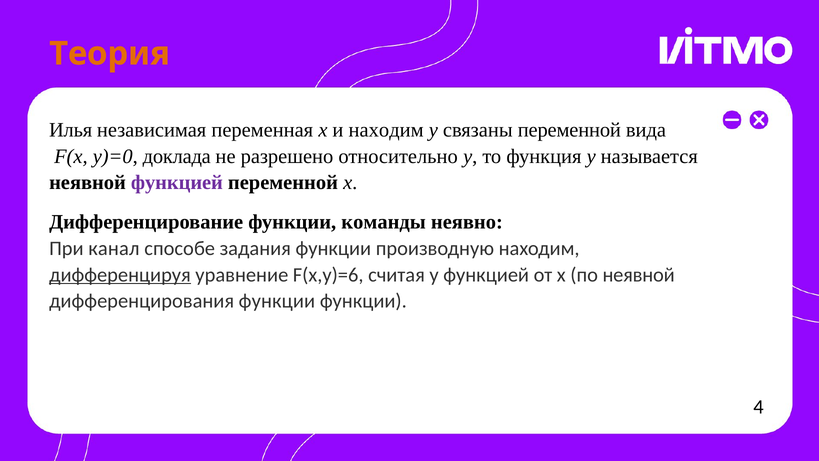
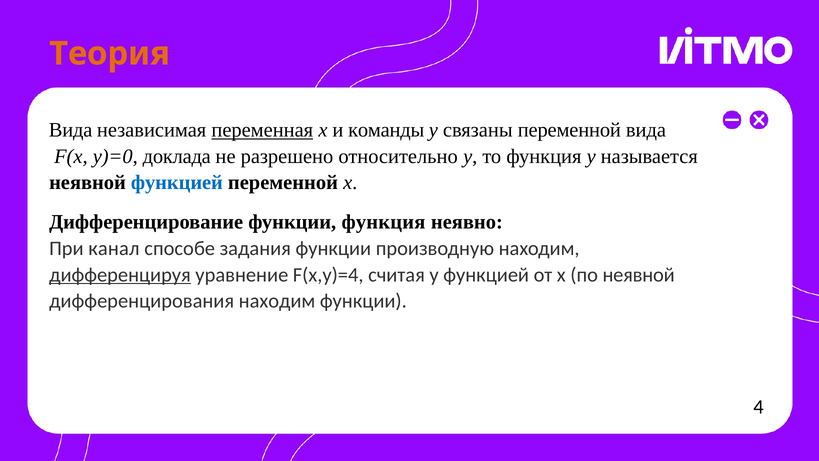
Илья at (71, 130): Илья -> Вида
переменная underline: none -> present
и находим: находим -> команды
функцией at (177, 183) colour: purple -> blue
функции команды: команды -> функция
F(x,y)=6: F(x,y)=6 -> F(x,y)=4
дифференцирования функции: функции -> находим
